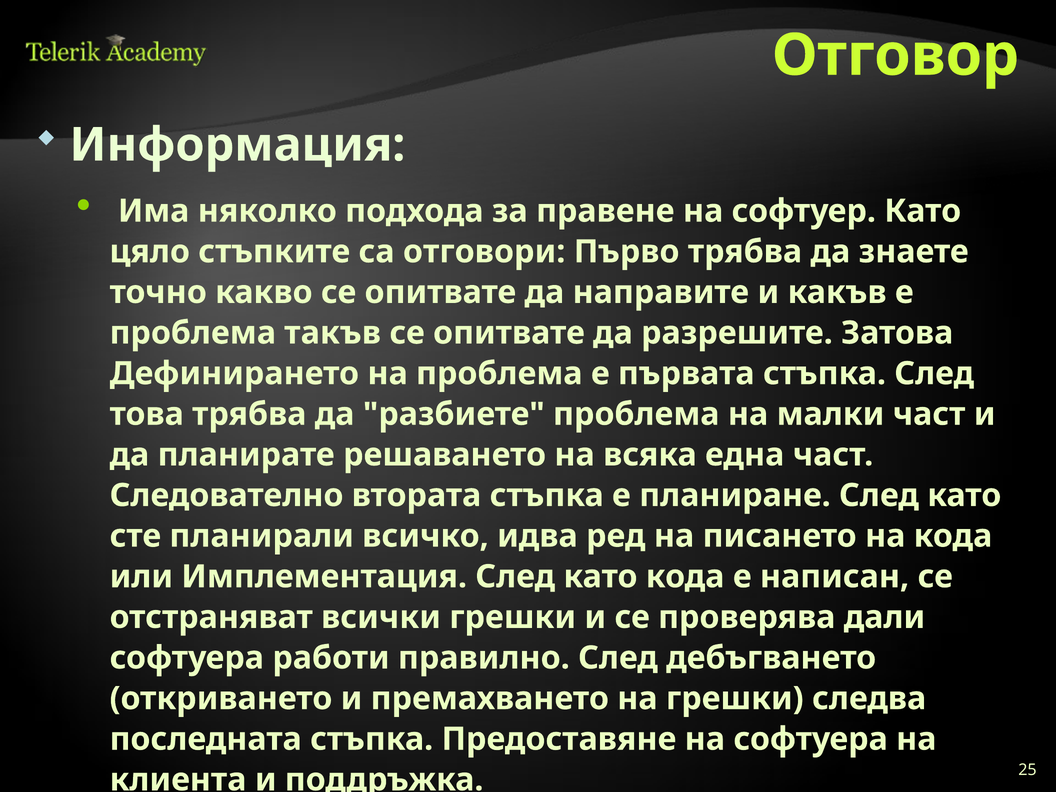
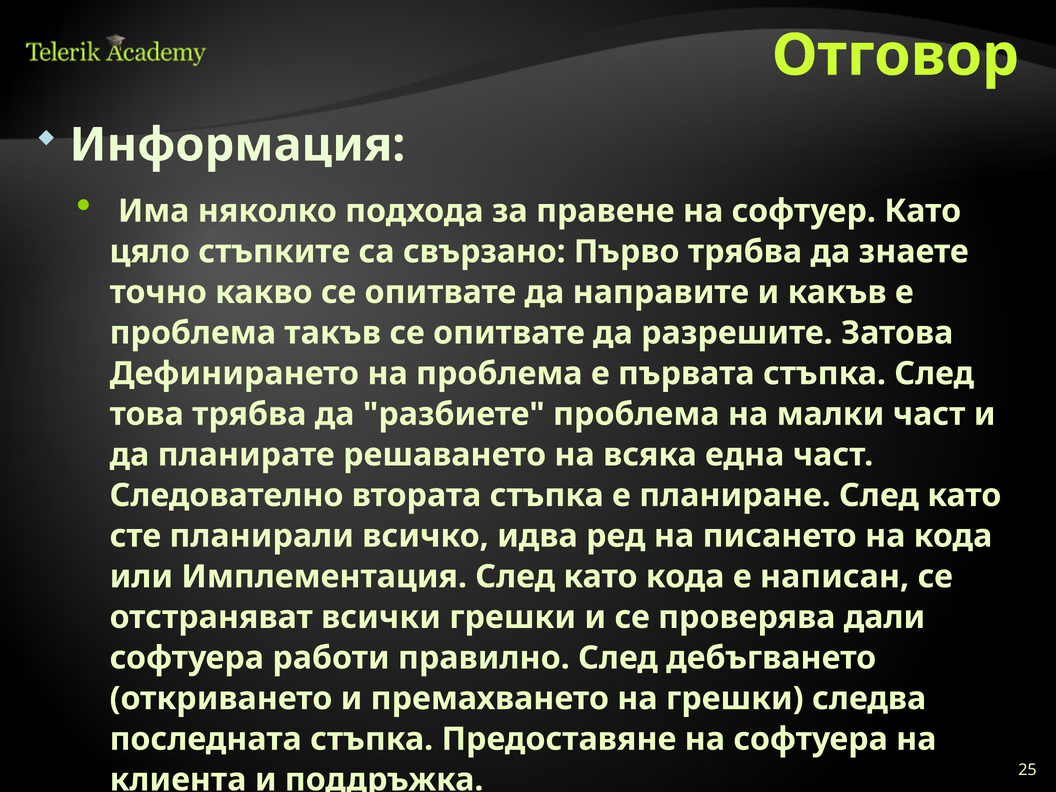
отговори: отговори -> свързано
